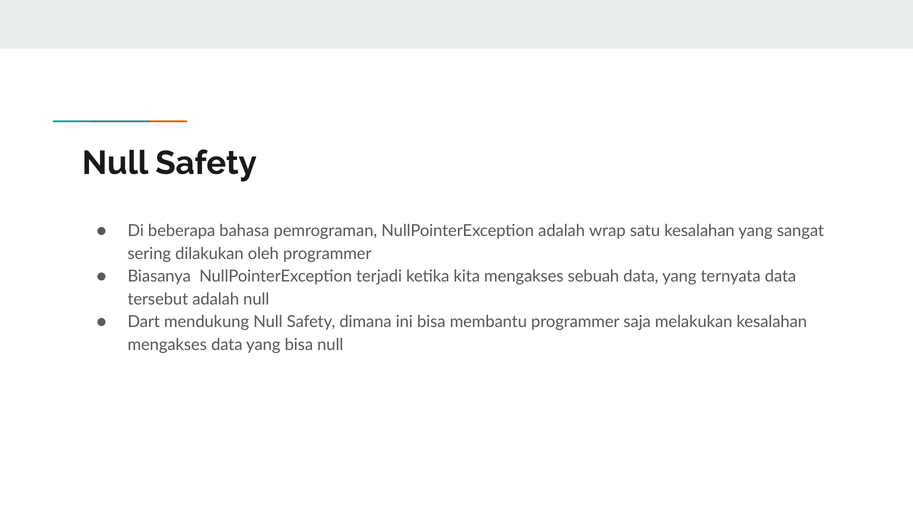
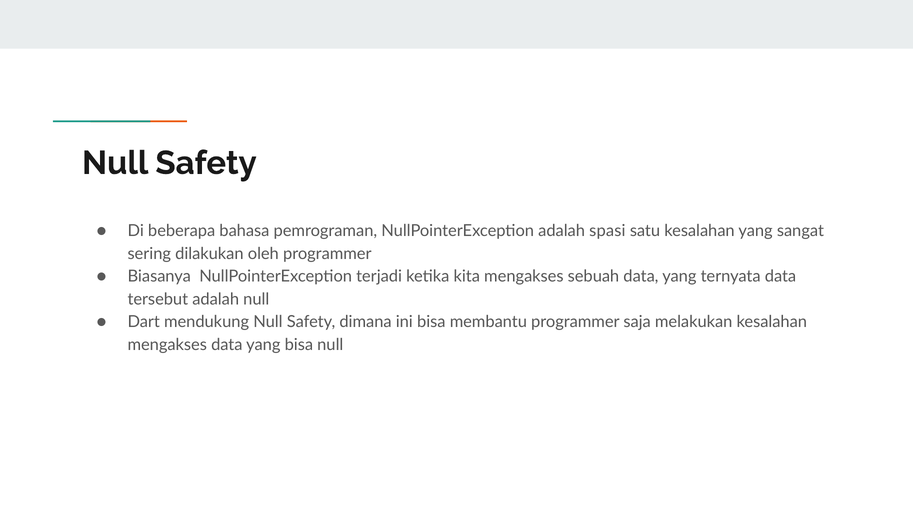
wrap: wrap -> spasi
